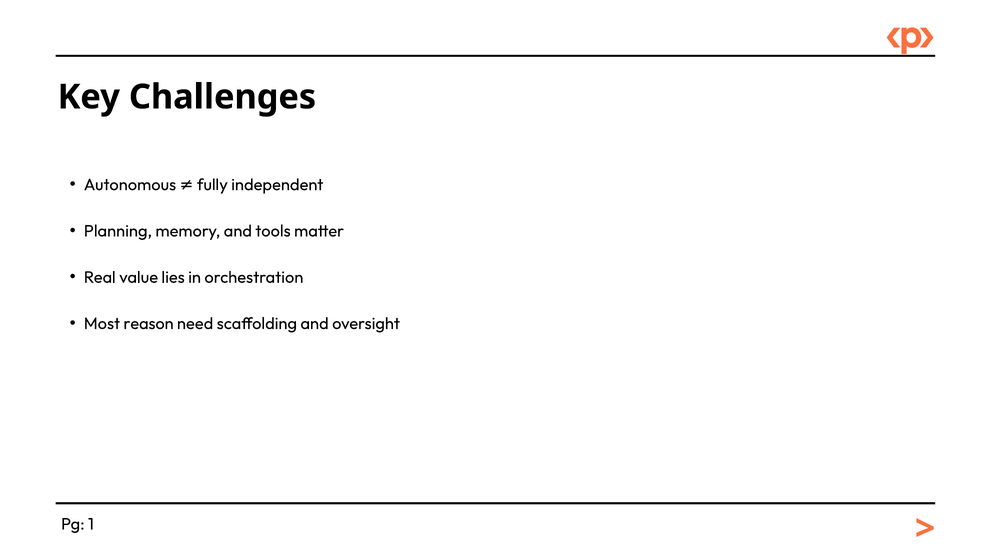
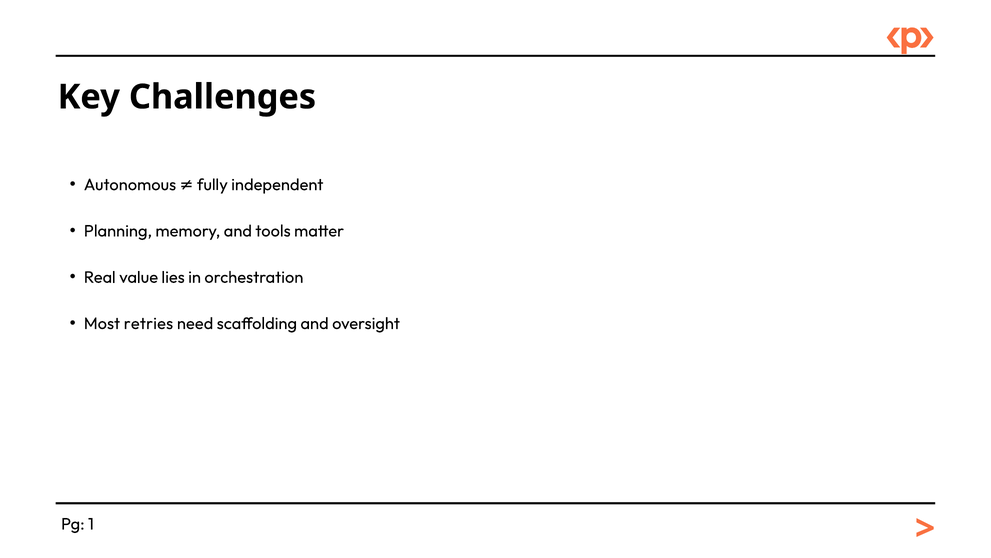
reason: reason -> retries
